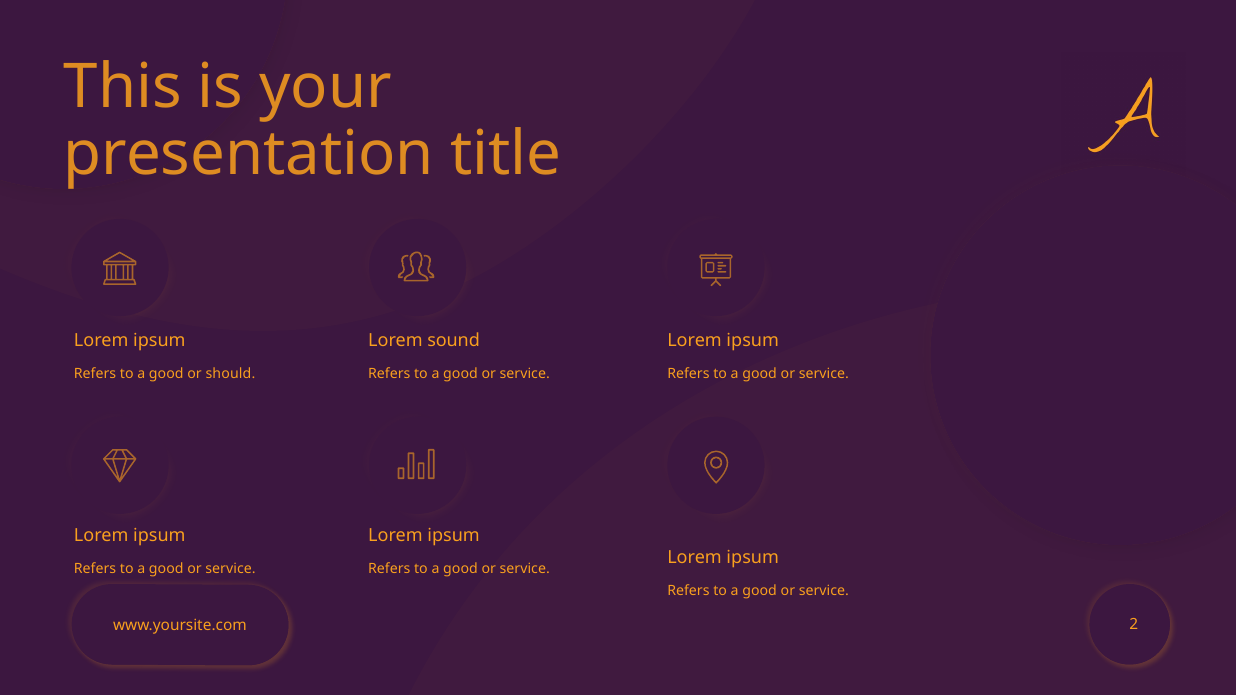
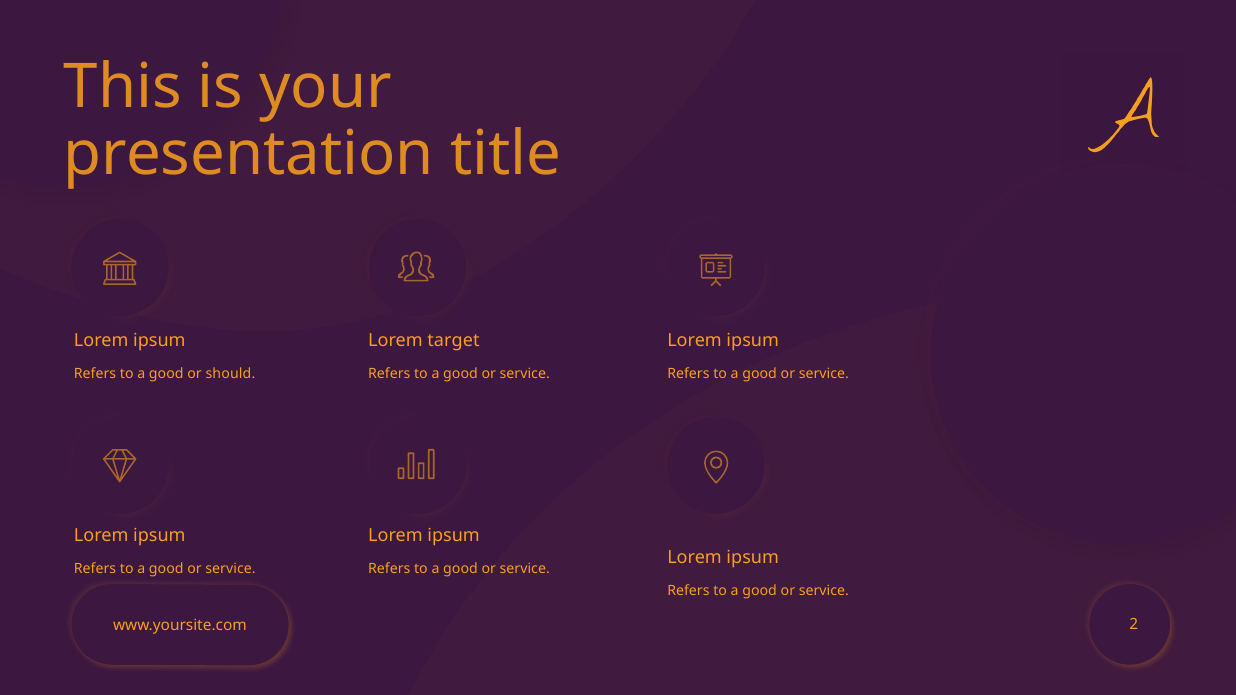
sound: sound -> target
